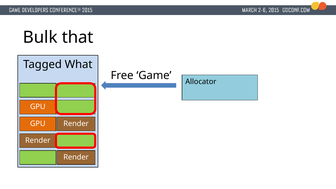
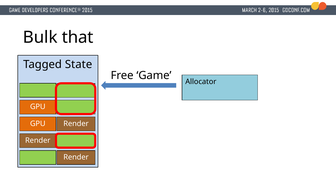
What: What -> State
